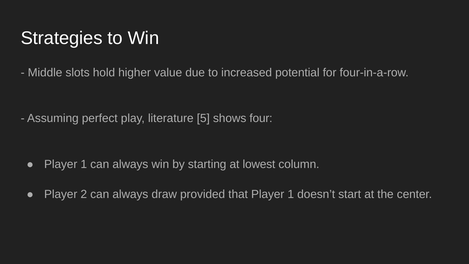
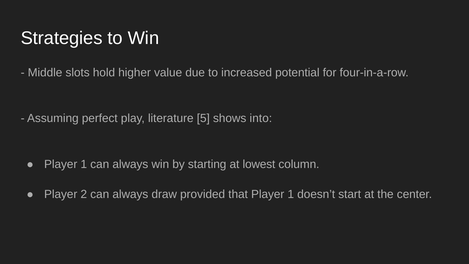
four: four -> into
